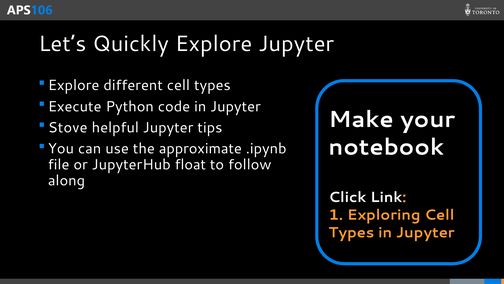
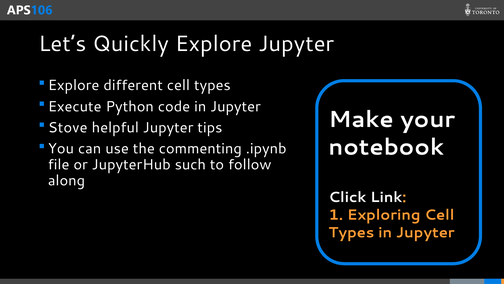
approximate: approximate -> commenting
float: float -> such
